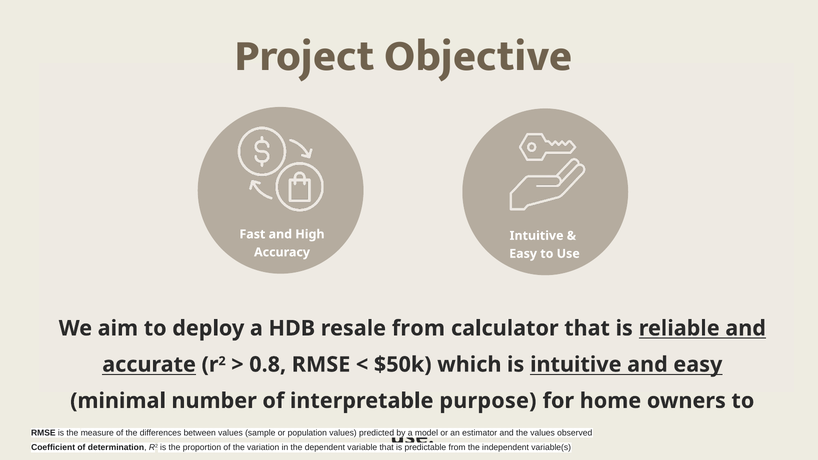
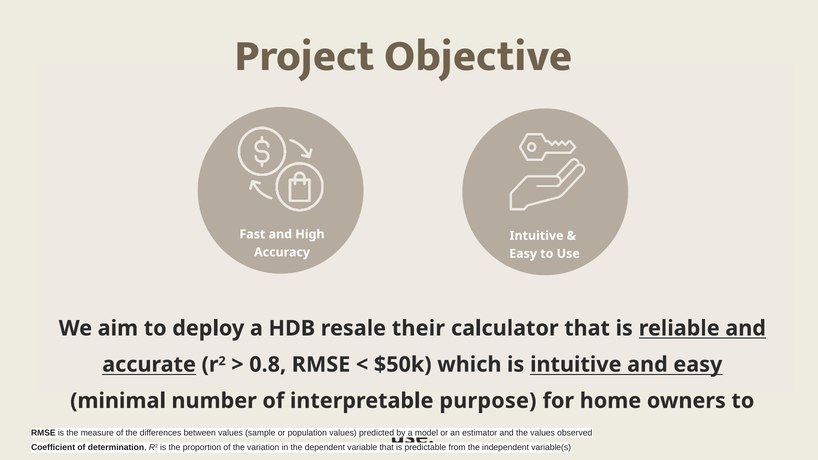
resale from: from -> their
